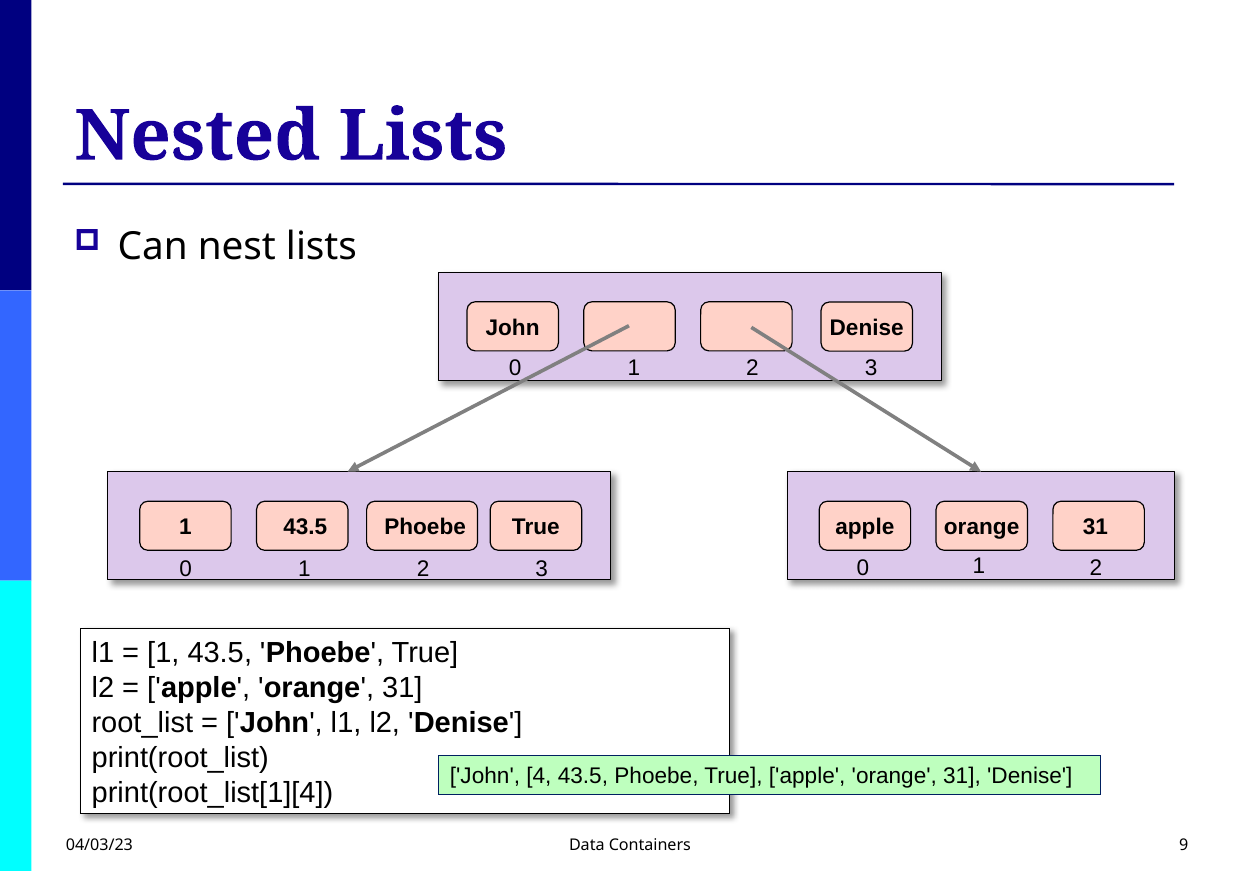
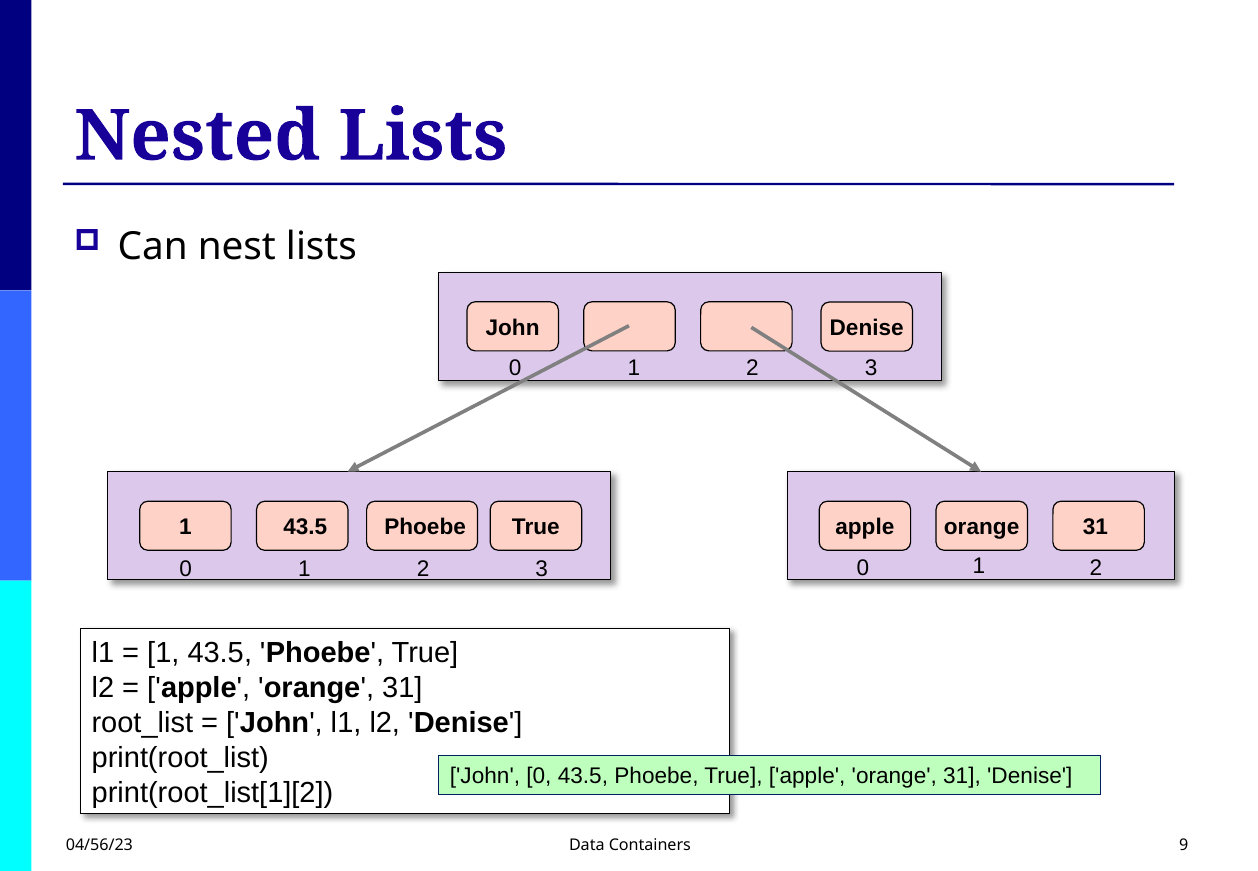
John 4: 4 -> 0
print(root_list[1][4: print(root_list[1][4 -> print(root_list[1][2
04/03/23: 04/03/23 -> 04/56/23
